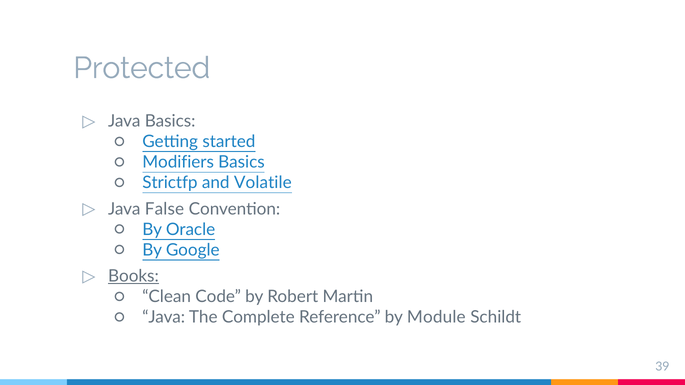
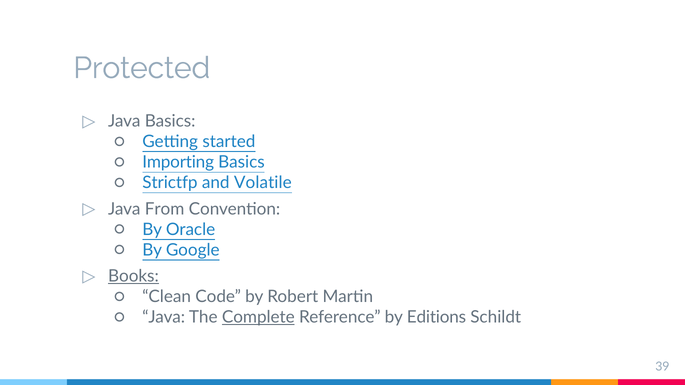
Modifiers: Modifiers -> Importing
False: False -> From
Complete underline: none -> present
Module: Module -> Editions
